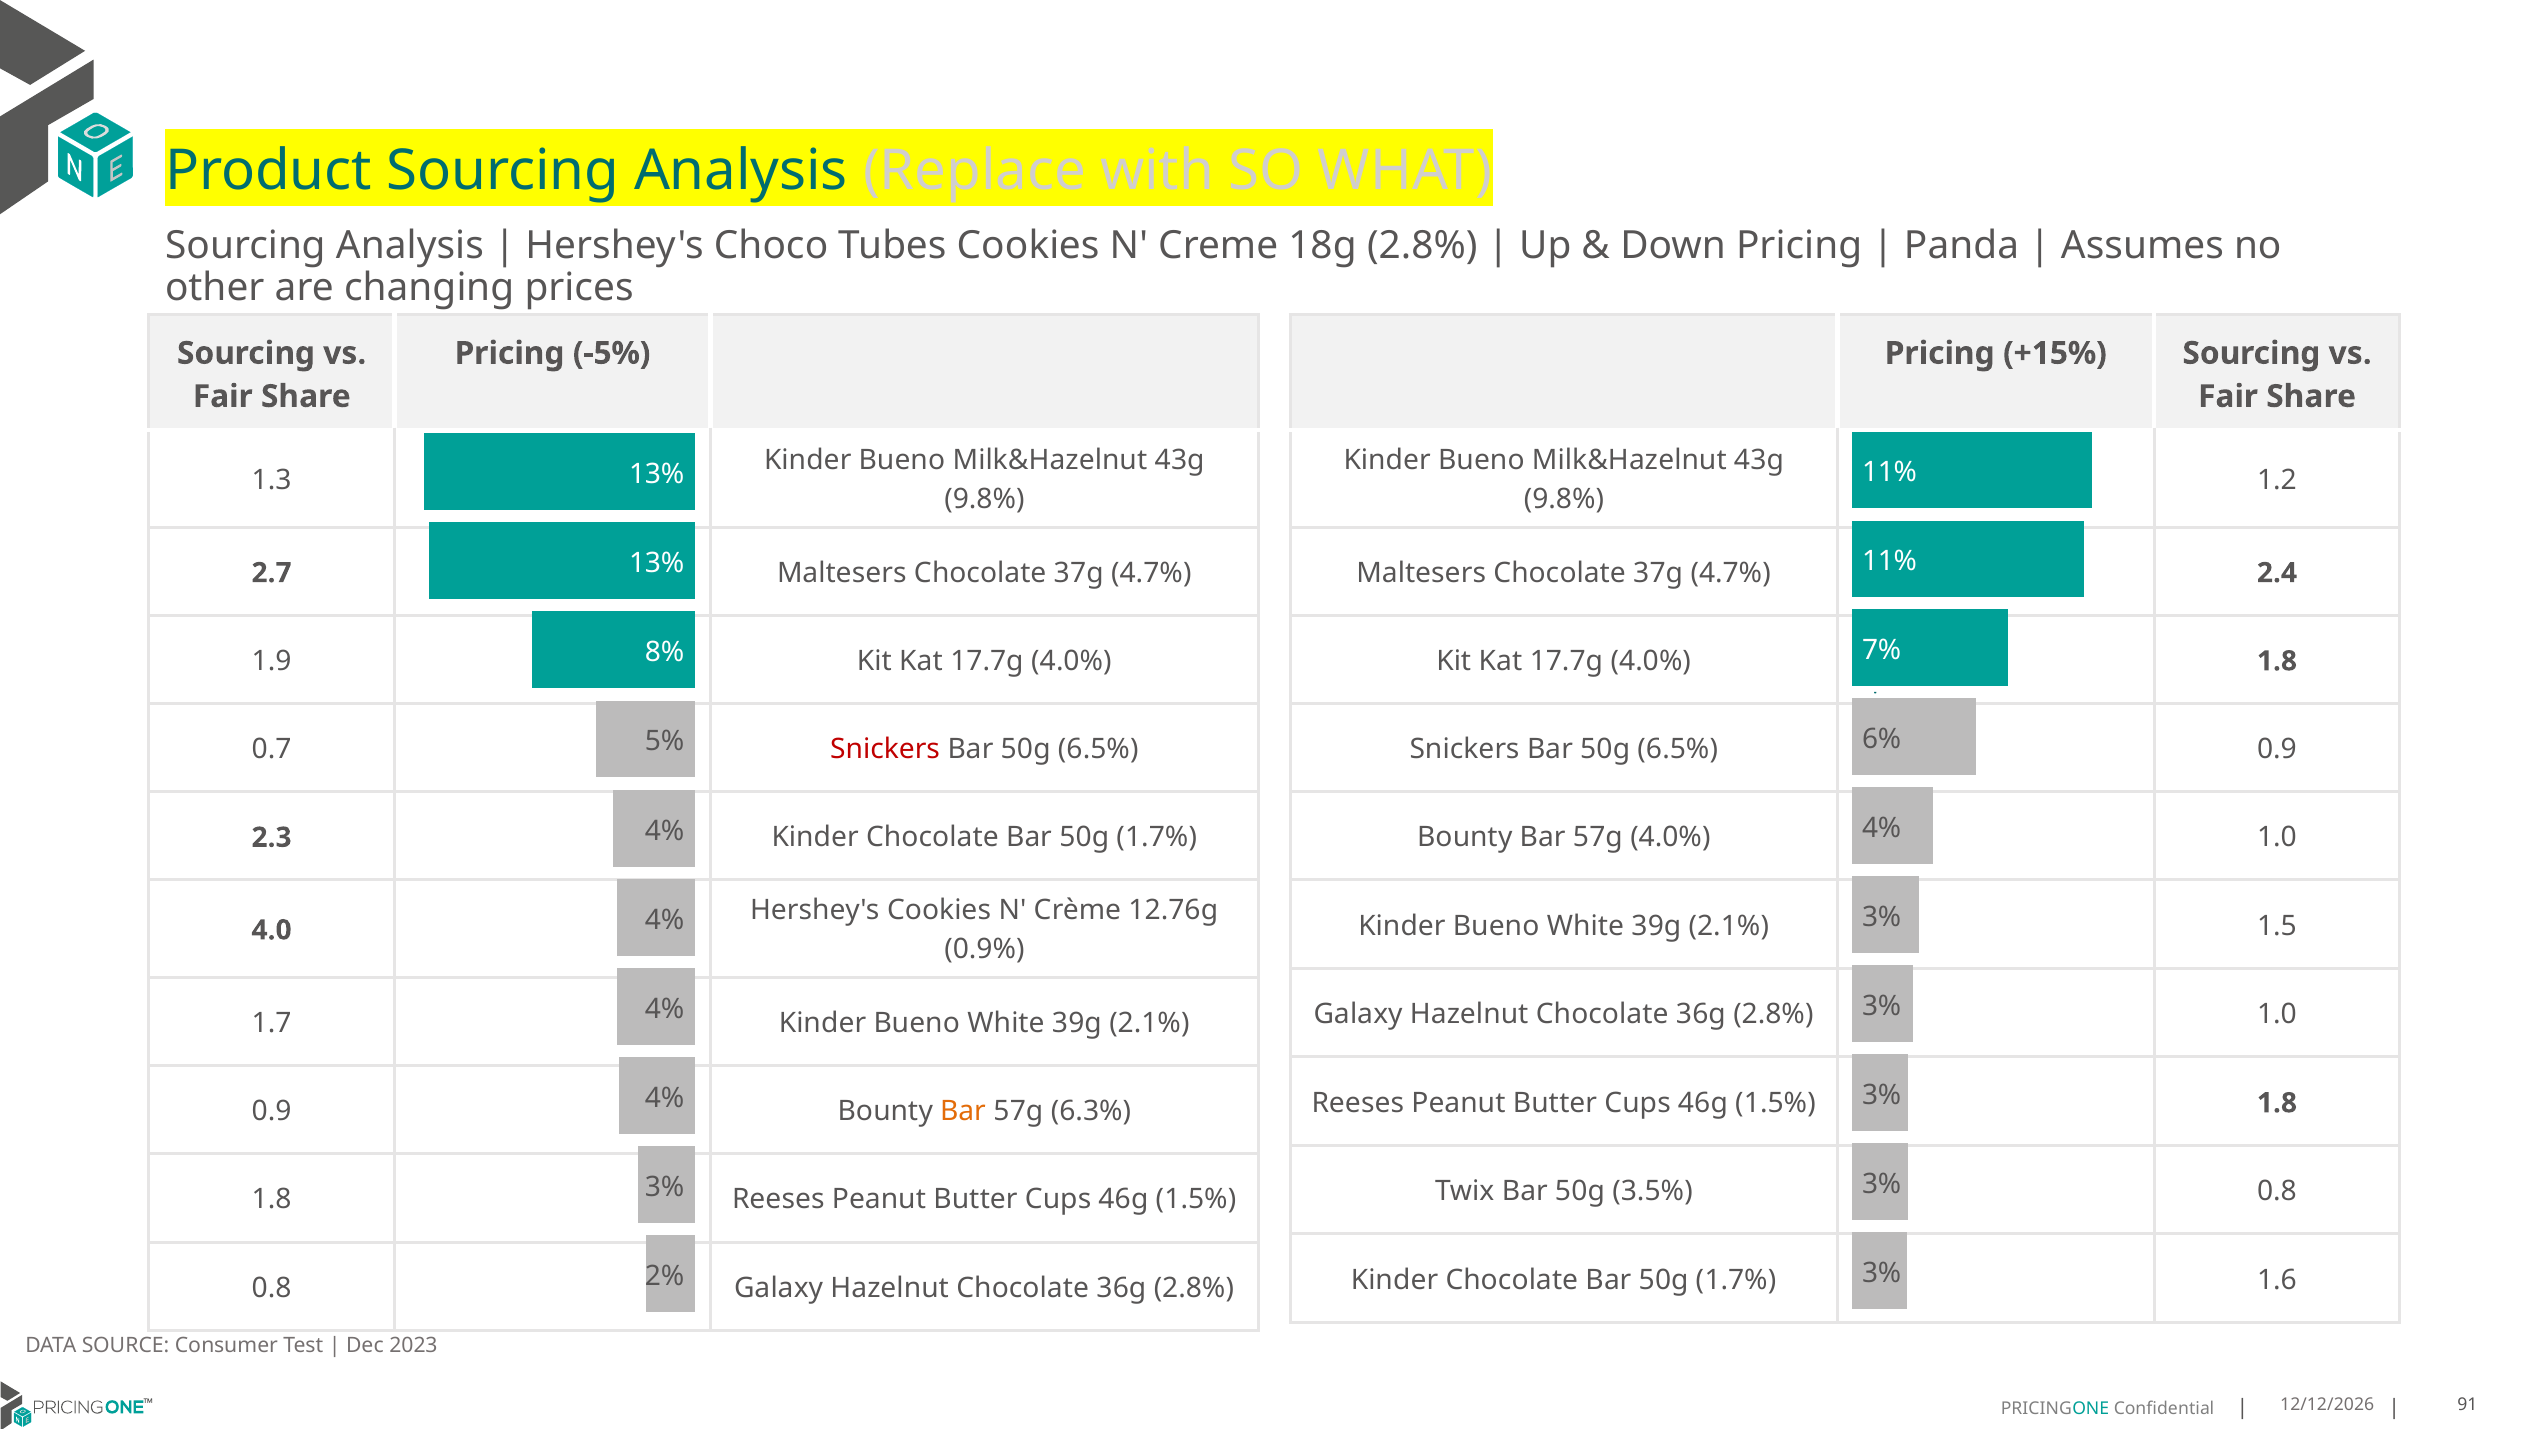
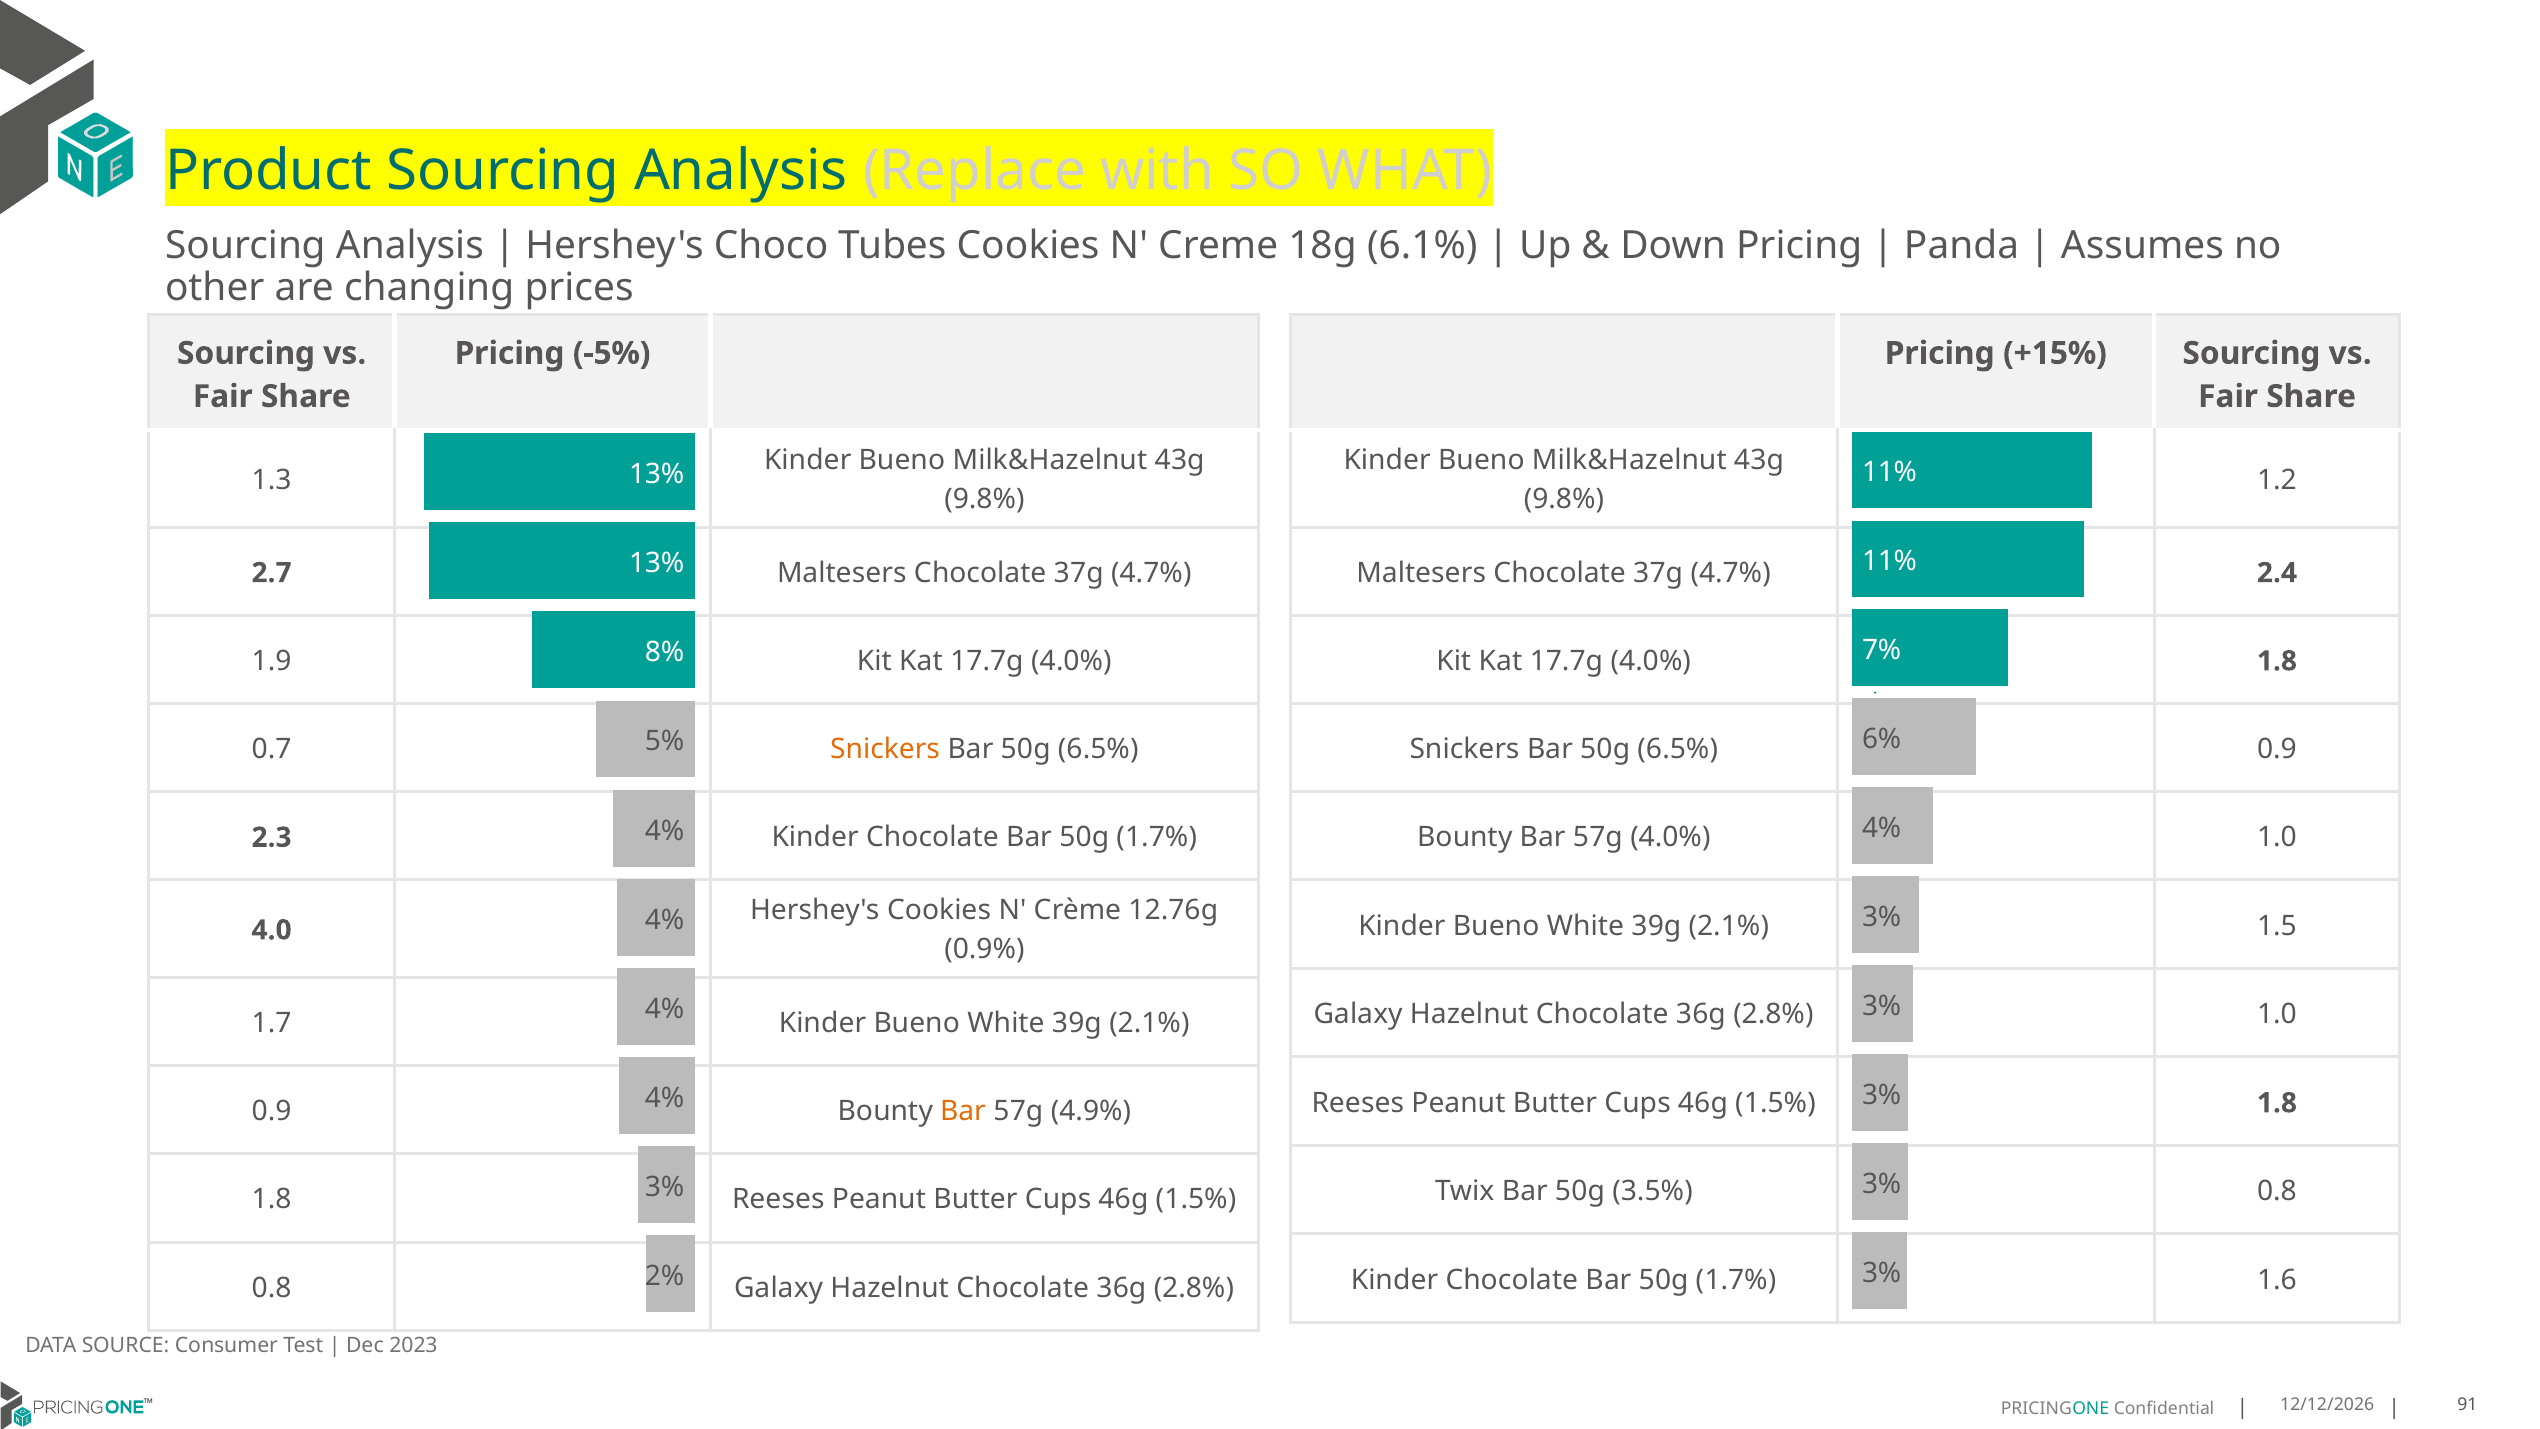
18g 2.8%: 2.8% -> 6.1%
Snickers at (885, 749) colour: red -> orange
6.3%: 6.3% -> 4.9%
